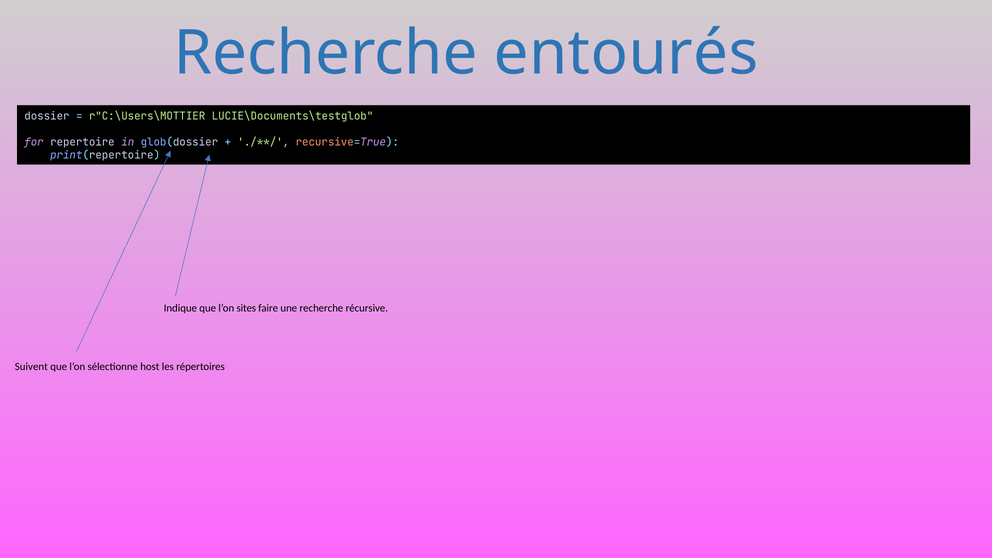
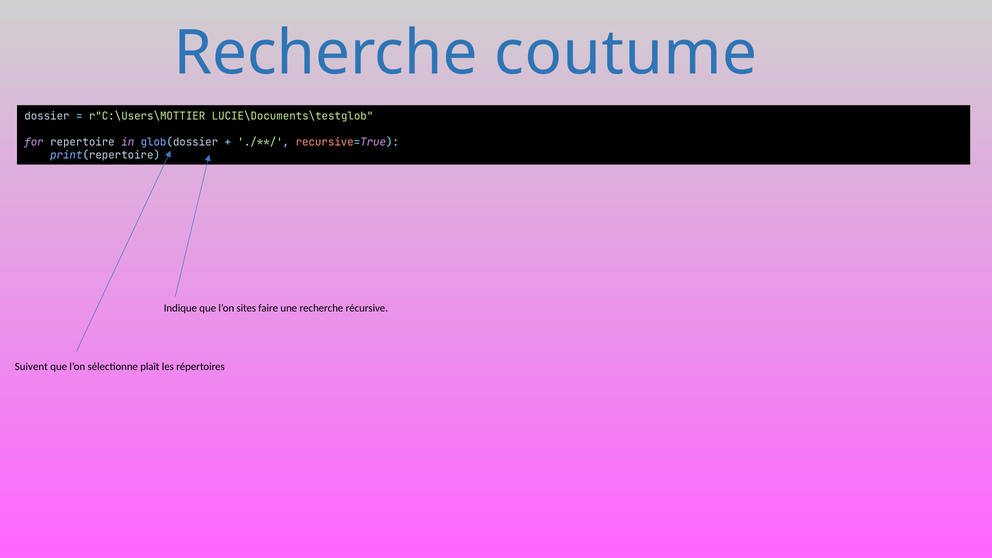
entourés: entourés -> coutume
host: host -> plaît
